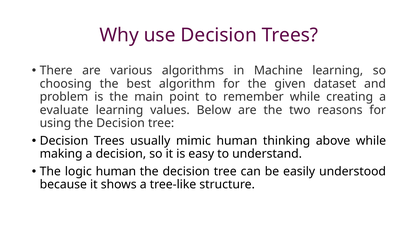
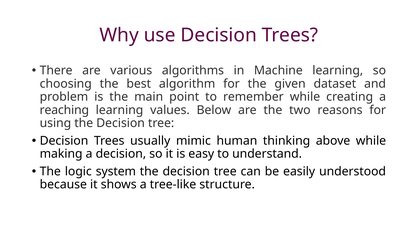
evaluate: evaluate -> reaching
logic human: human -> system
